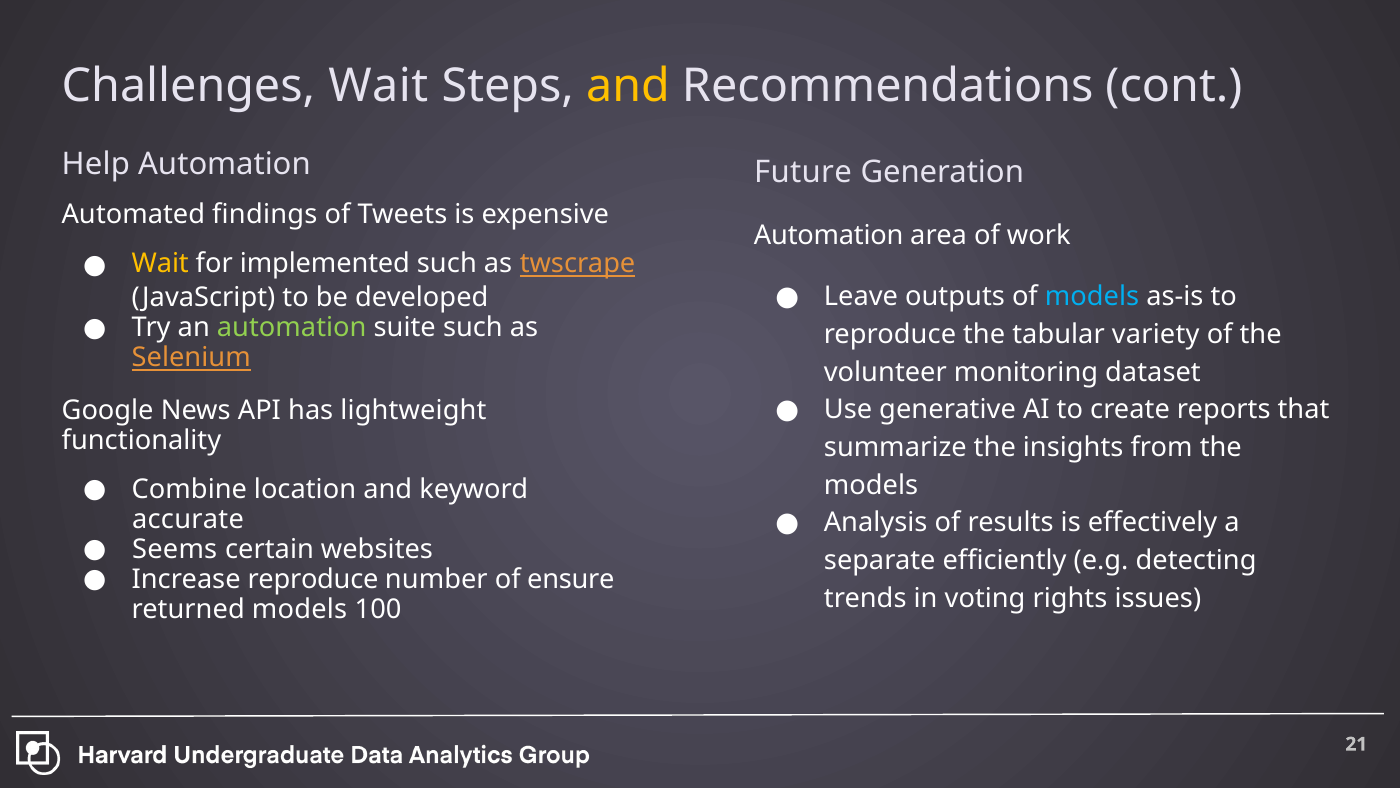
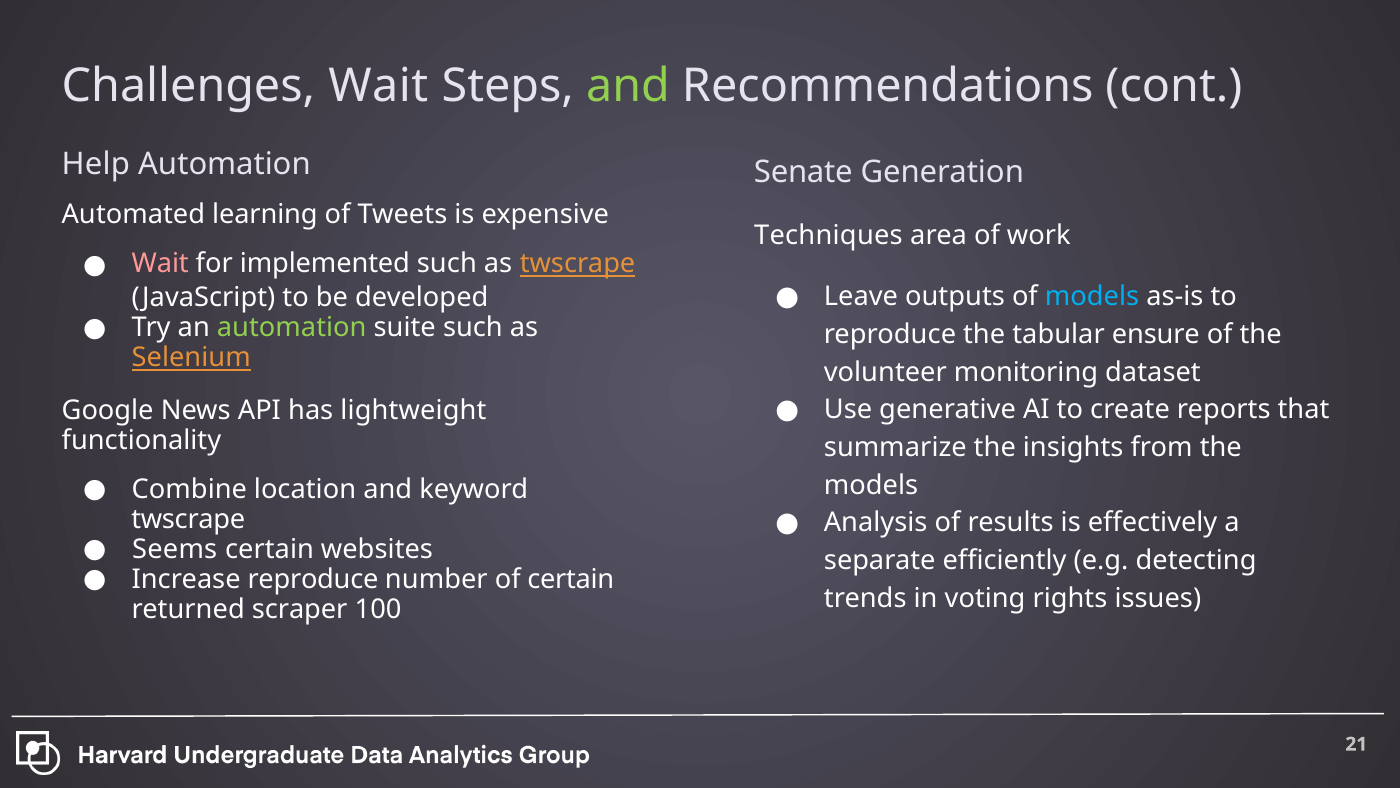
and at (628, 86) colour: yellow -> light green
Future: Future -> Senate
findings: findings -> learning
Automation at (829, 236): Automation -> Techniques
Wait at (160, 263) colour: yellow -> pink
variety: variety -> ensure
accurate at (188, 519): accurate -> twscrape
of ensure: ensure -> certain
returned models: models -> scraper
